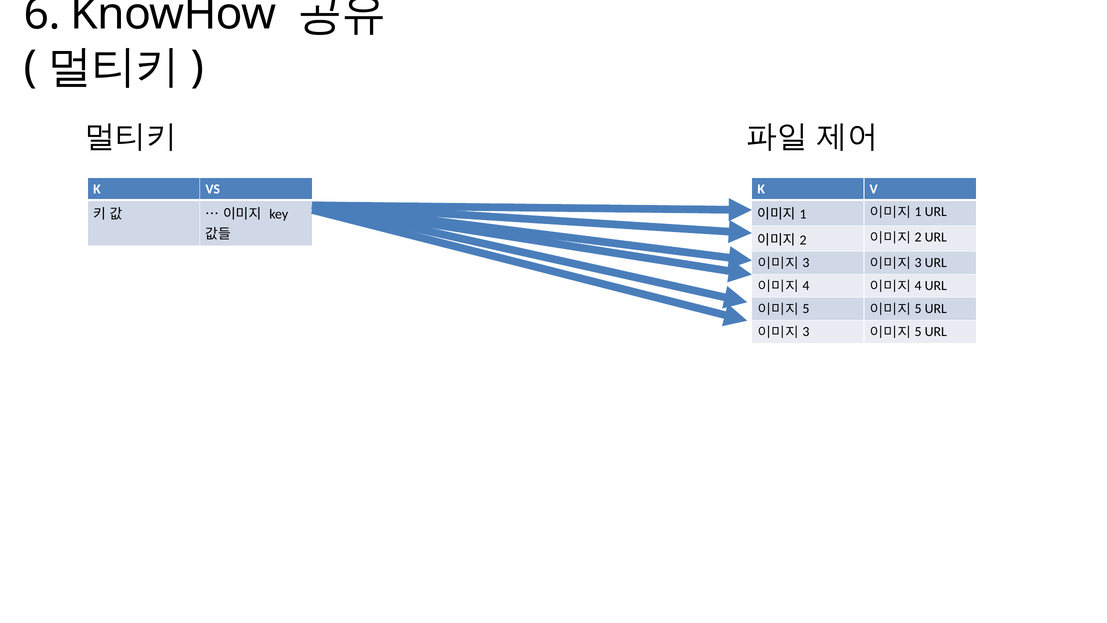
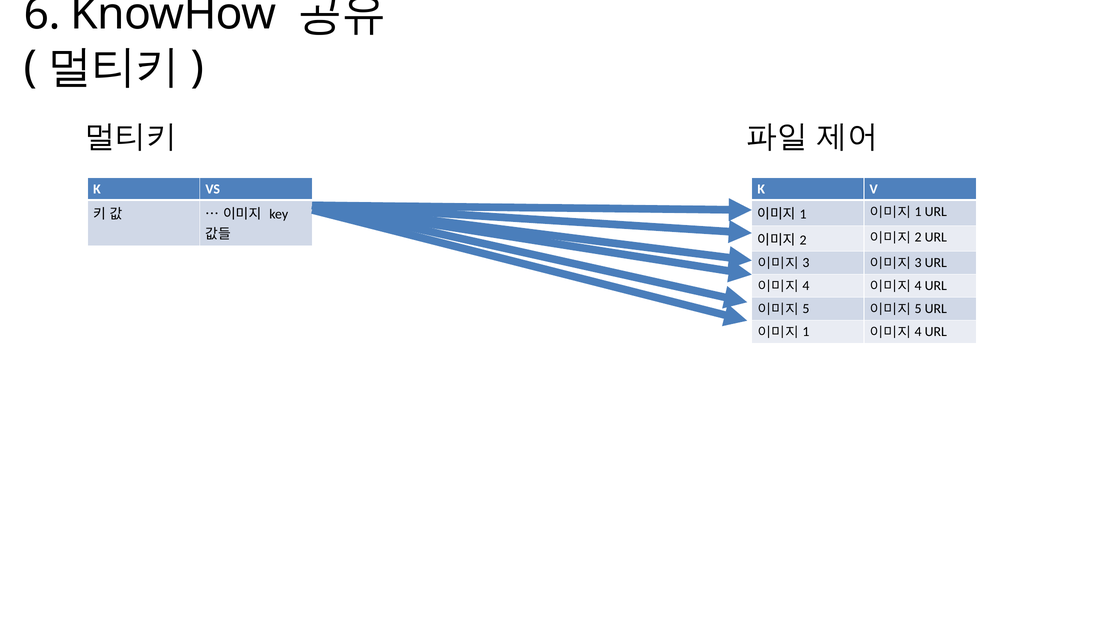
3 at (806, 332): 3 -> 1
5 at (918, 332): 5 -> 4
